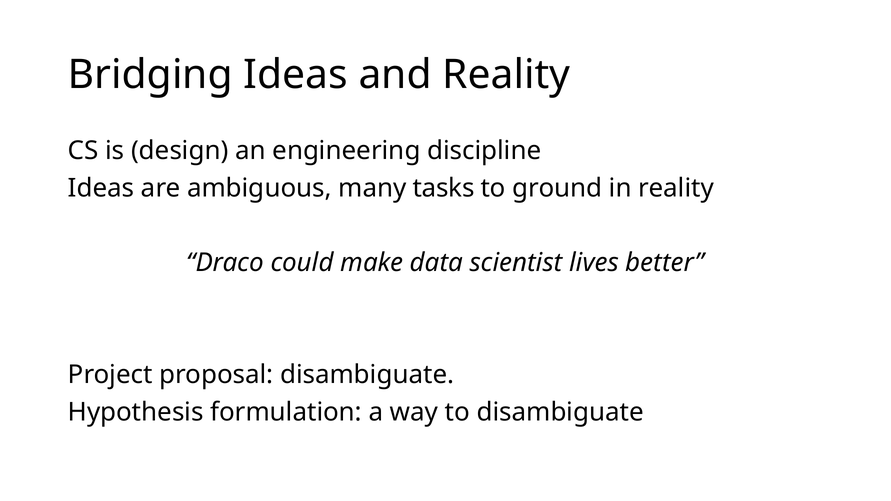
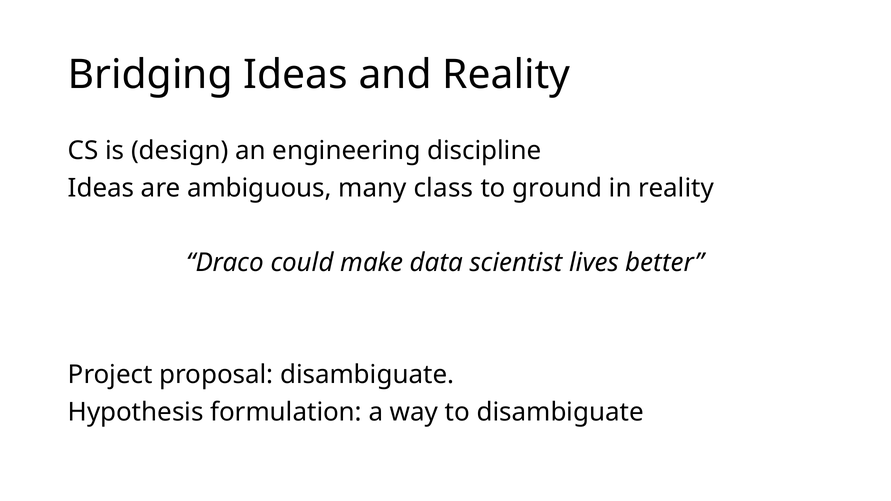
tasks: tasks -> class
